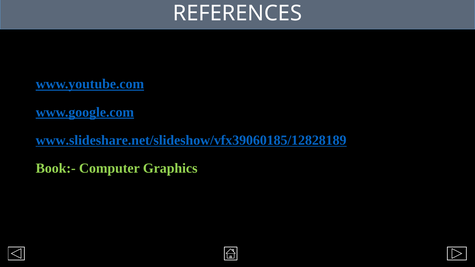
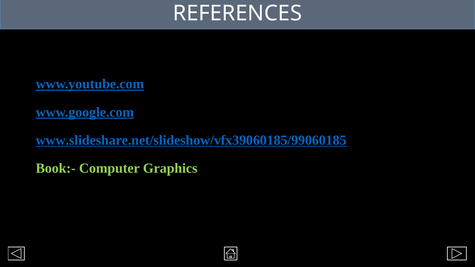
www.slideshare.net/slideshow/vfx39060185/12828189: www.slideshare.net/slideshow/vfx39060185/12828189 -> www.slideshare.net/slideshow/vfx39060185/99060185
